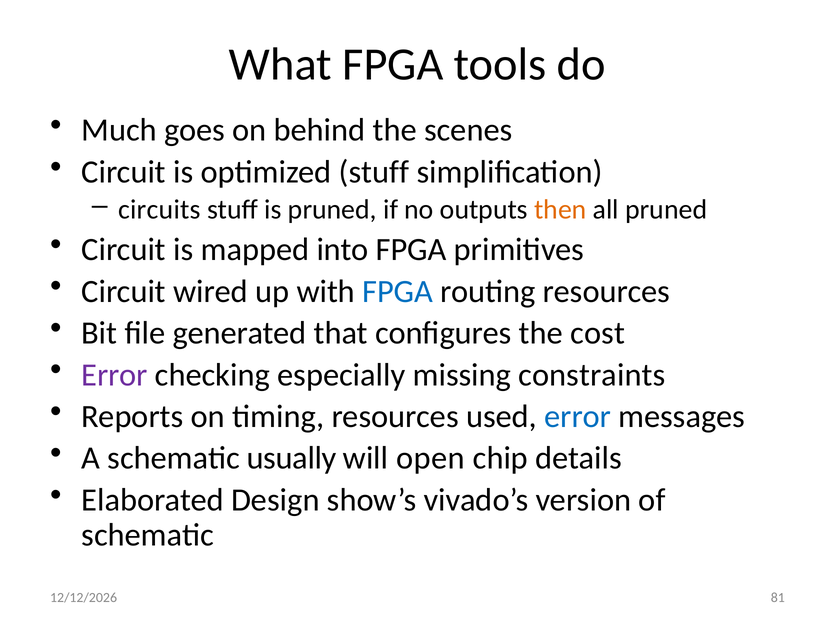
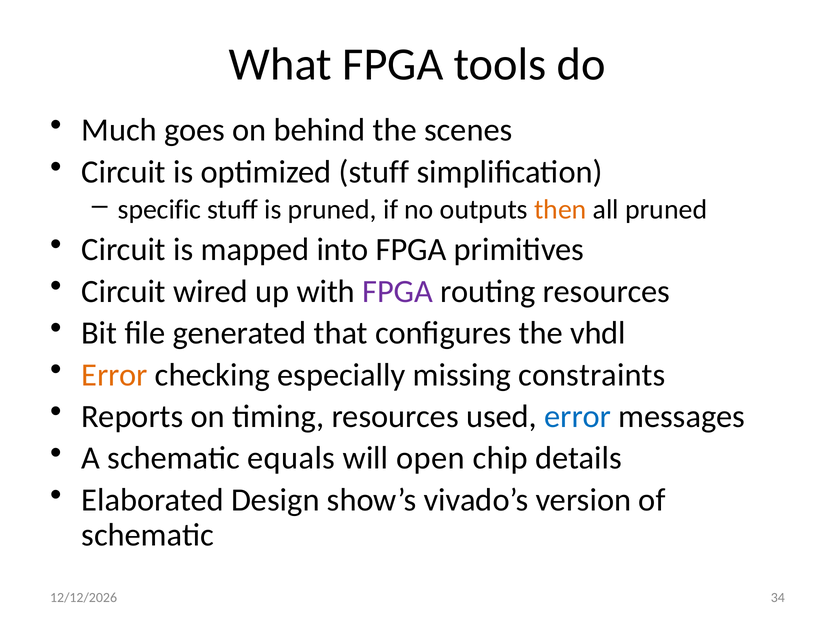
circuits: circuits -> specific
FPGA at (398, 291) colour: blue -> purple
cost: cost -> vhdl
Error at (115, 375) colour: purple -> orange
usually: usually -> equals
81: 81 -> 34
